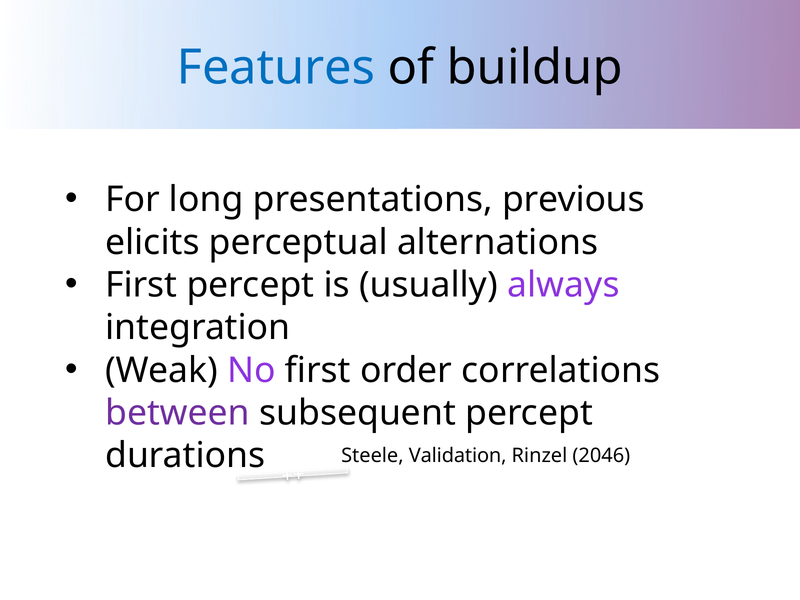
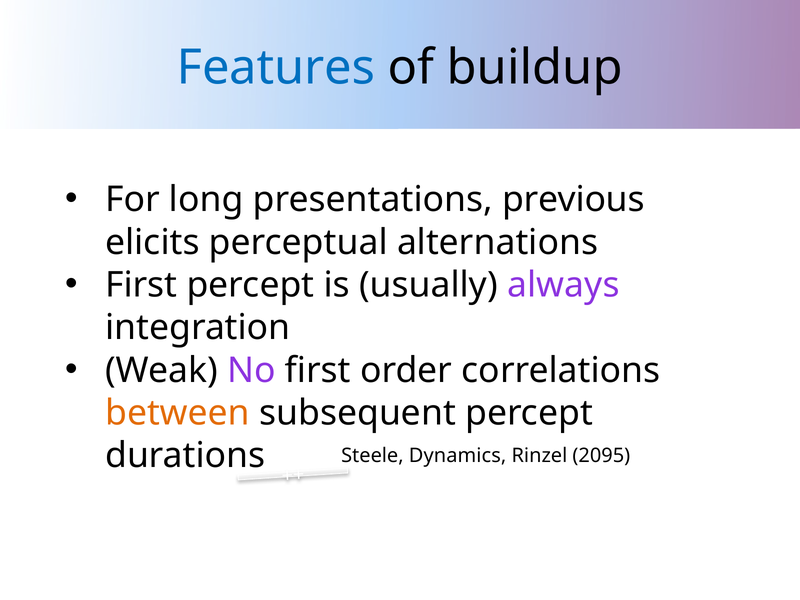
between colour: purple -> orange
Validation: Validation -> Dynamics
2046: 2046 -> 2095
